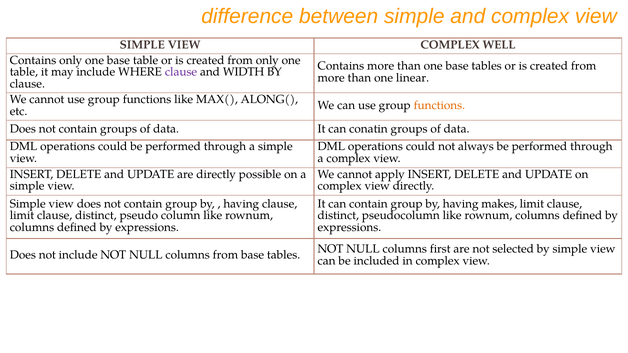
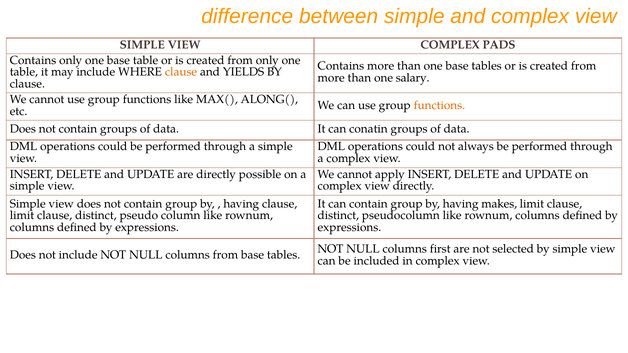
WELL: WELL -> PADS
clause at (181, 72) colour: purple -> orange
WIDTH: WIDTH -> YIELDS
linear: linear -> salary
